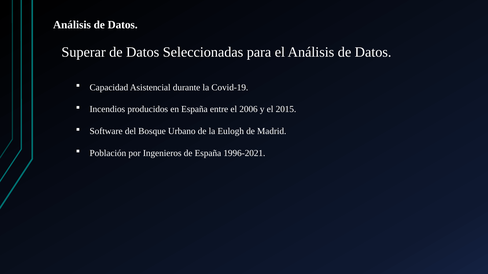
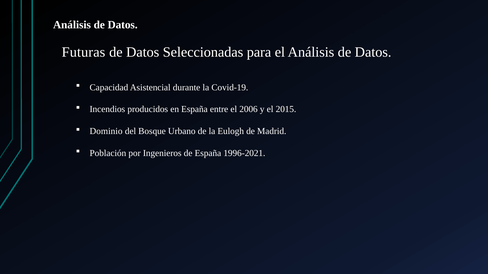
Superar: Superar -> Futuras
Software: Software -> Dominio
